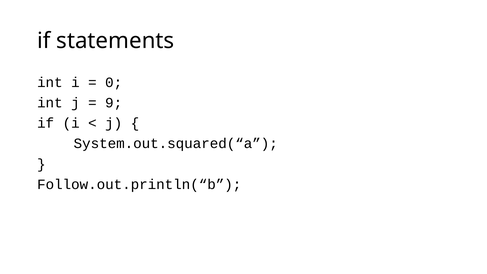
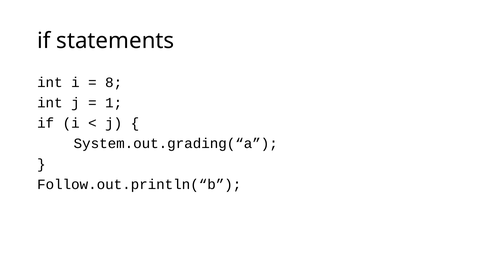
0: 0 -> 8
9: 9 -> 1
System.out.squared(“a: System.out.squared(“a -> System.out.grading(“a
